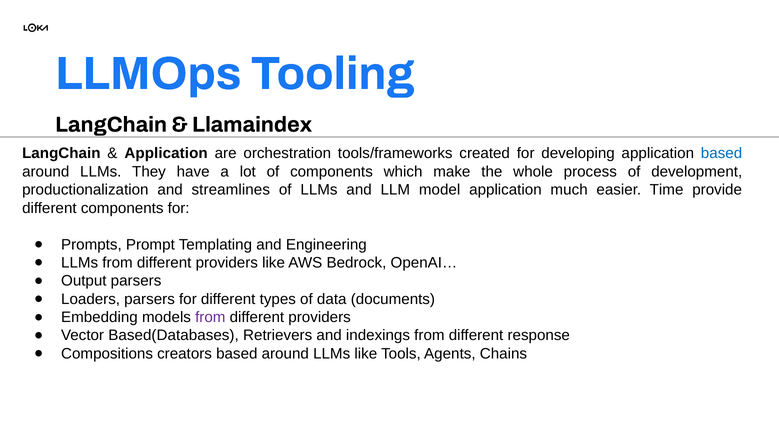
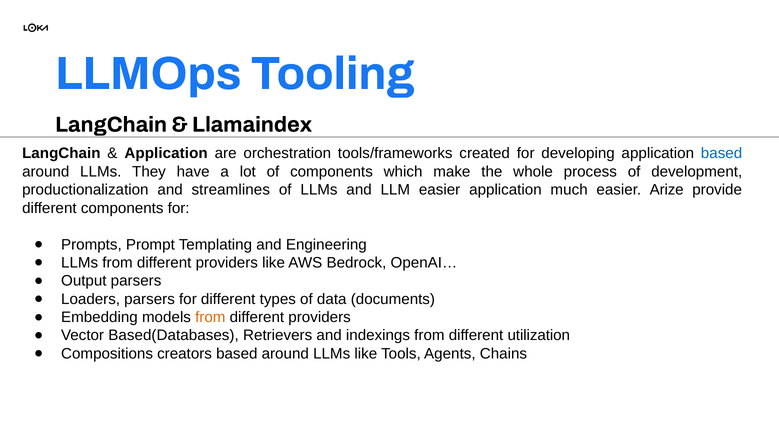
LLM model: model -> easier
Time: Time -> Arize
from at (210, 317) colour: purple -> orange
response: response -> utilization
